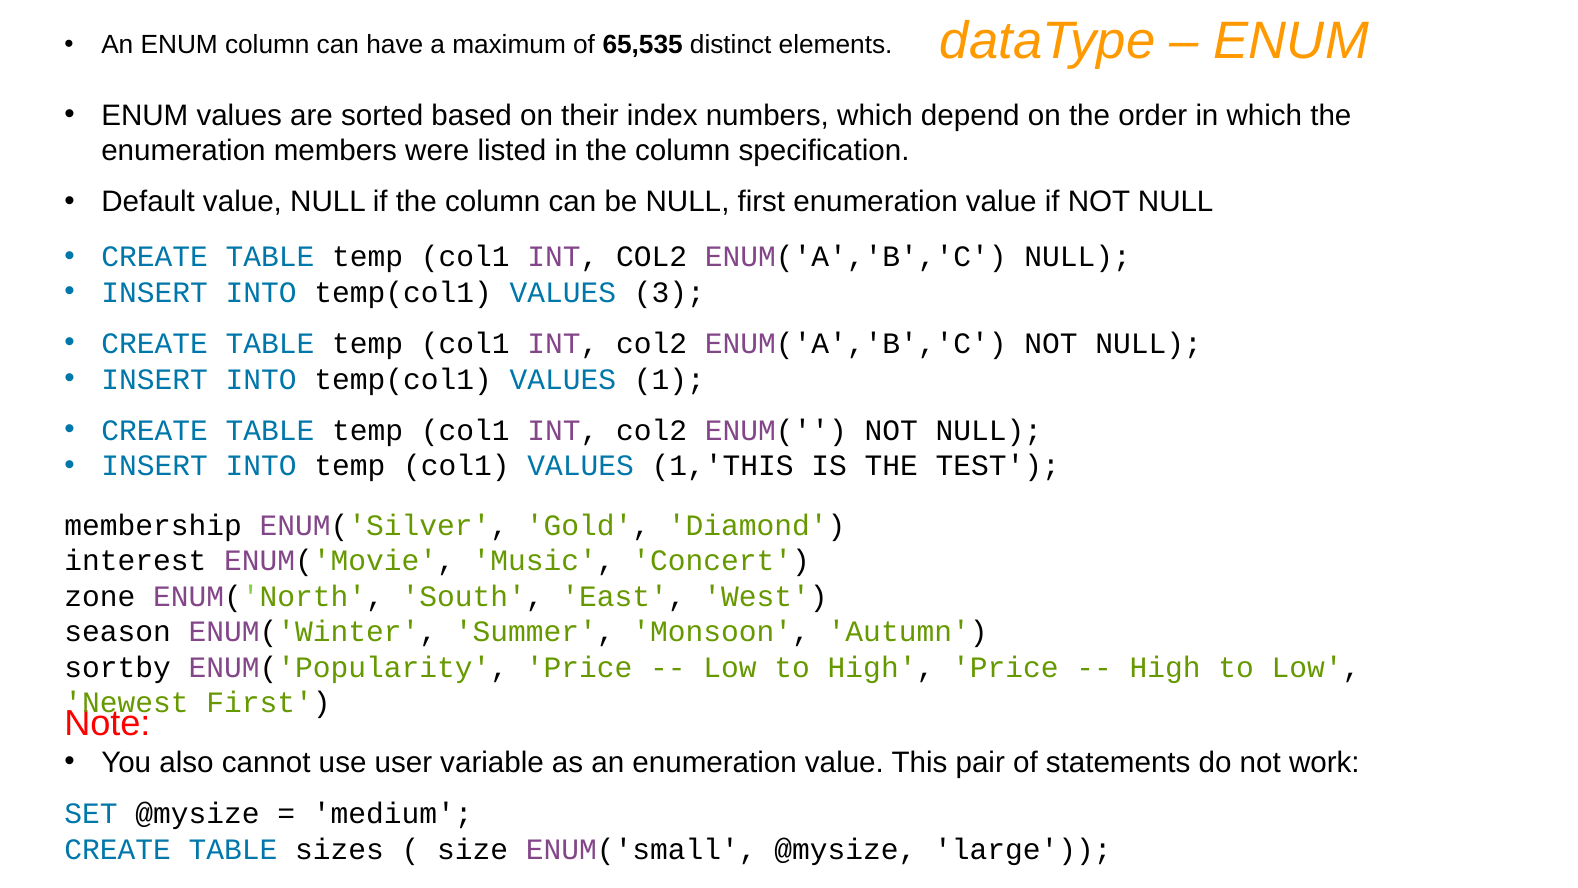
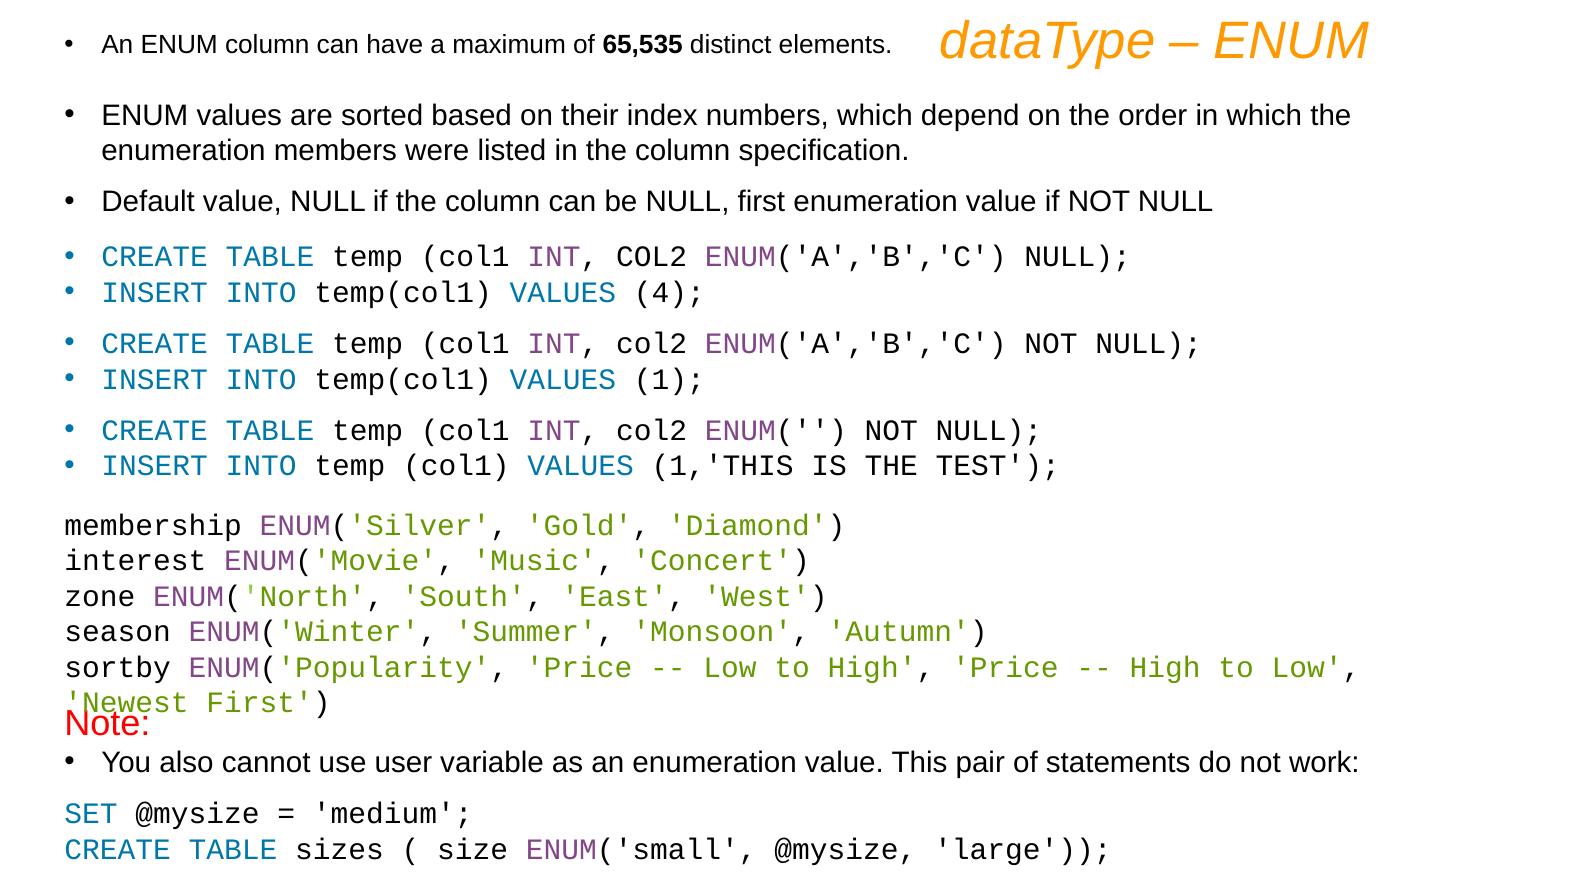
3: 3 -> 4
